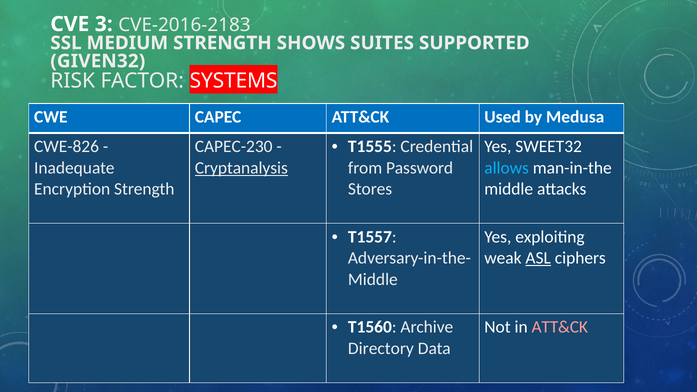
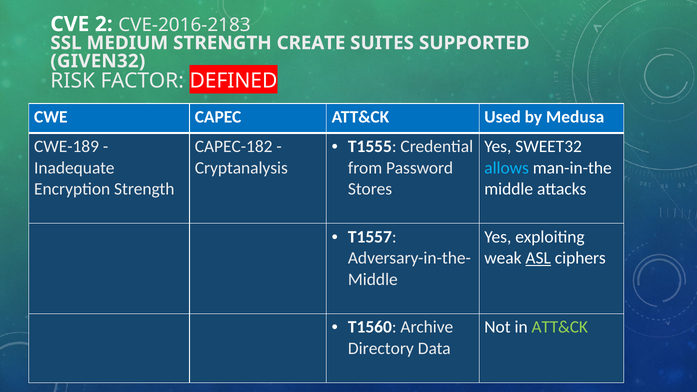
3: 3 -> 2
SHOWS: SHOWS -> CREATE
SYSTEMS: SYSTEMS -> DEFINED
CWE-826: CWE-826 -> CWE-189
CAPEC-230: CAPEC-230 -> CAPEC-182
Cryptanalysis underline: present -> none
ATT&CK at (560, 327) colour: pink -> light green
